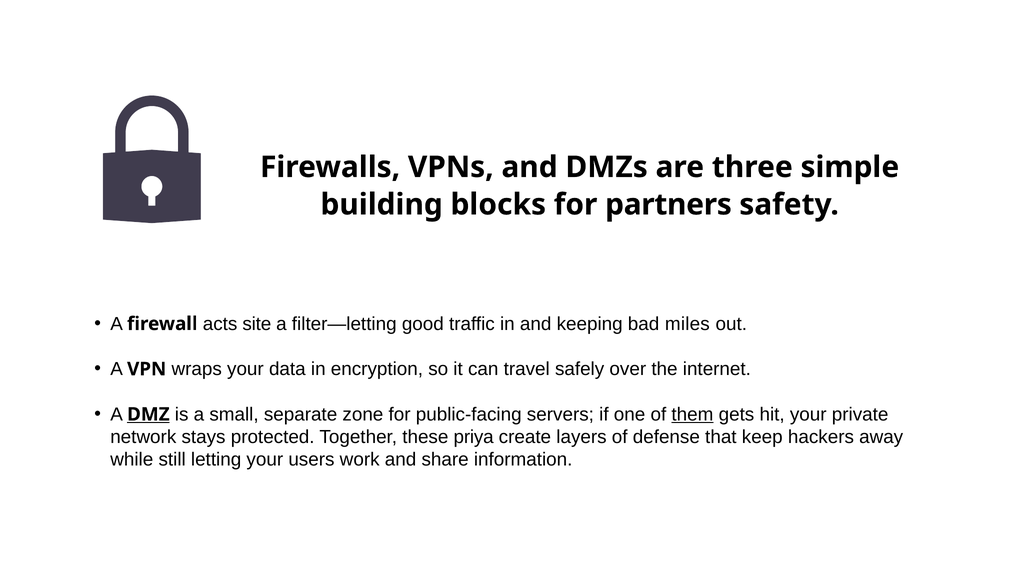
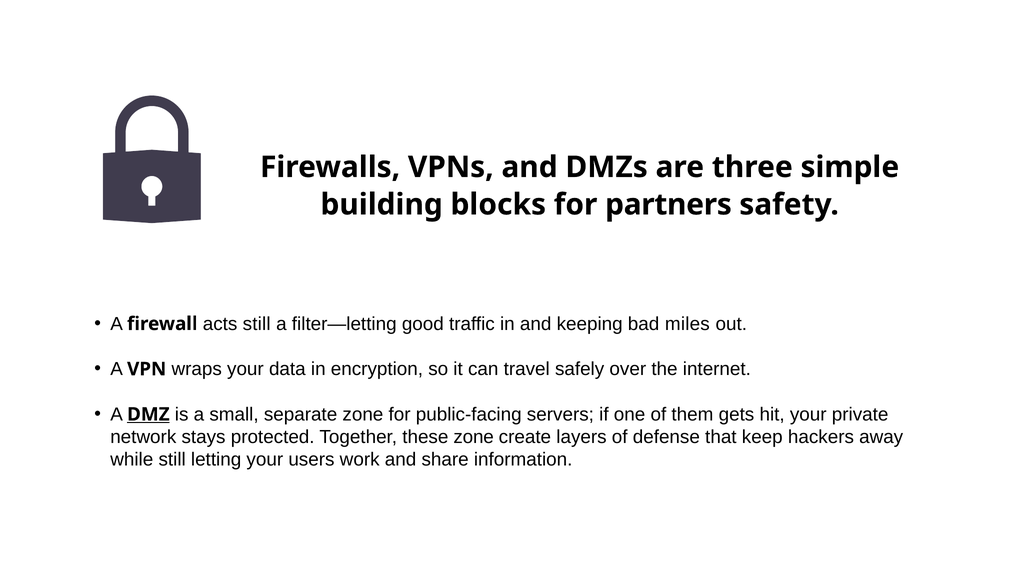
acts site: site -> still
them underline: present -> none
these priya: priya -> zone
